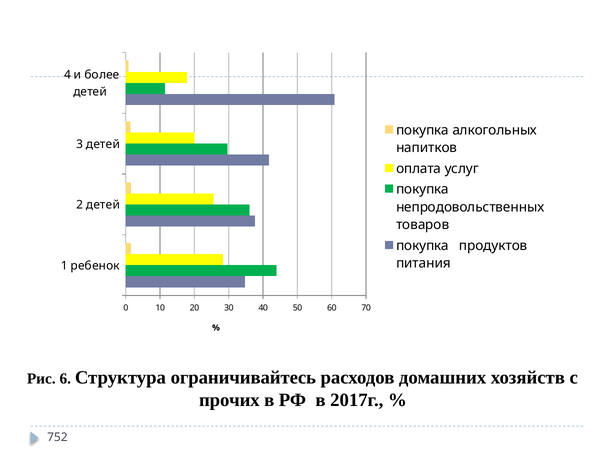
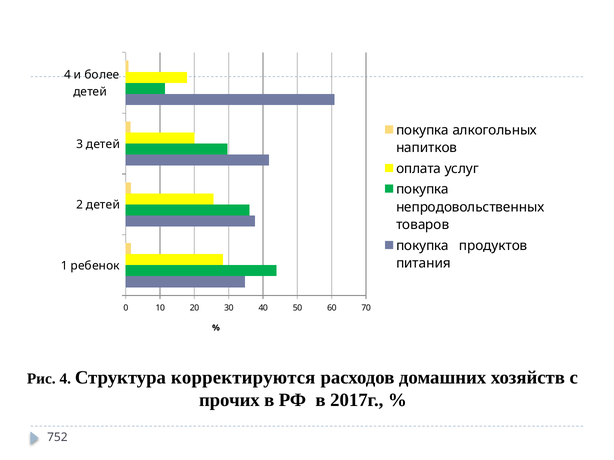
Рис 6: 6 -> 4
ограничивайтесь: ограничивайтесь -> корректируются
